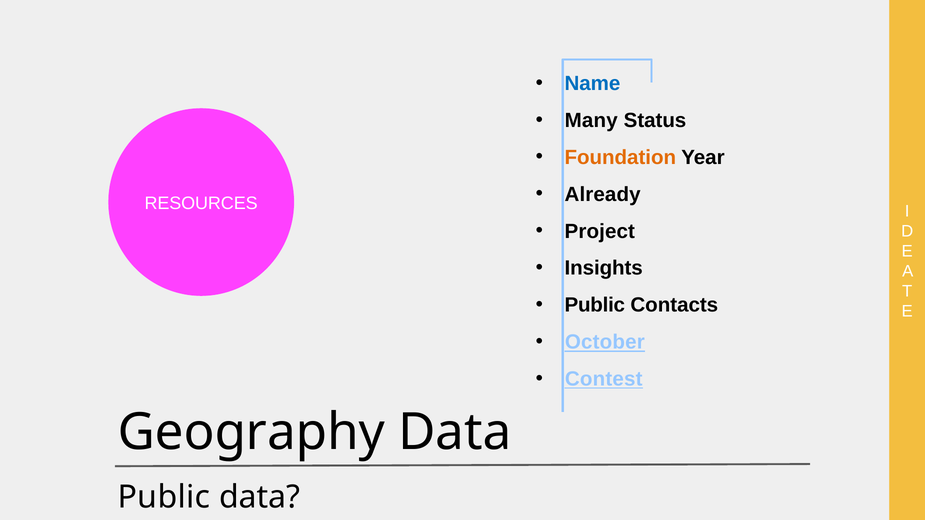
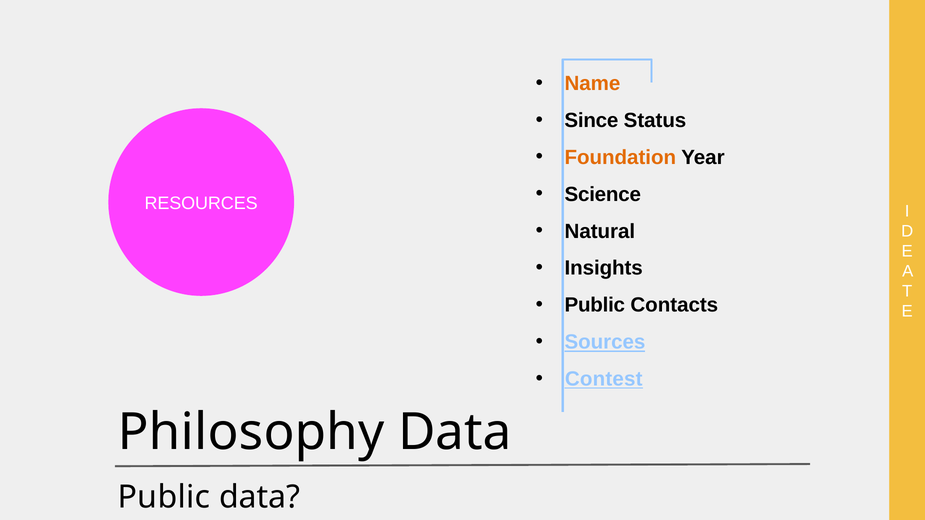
Name colour: blue -> orange
Many: Many -> Since
Already: Already -> Science
Project: Project -> Natural
October: October -> Sources
Geography: Geography -> Philosophy
